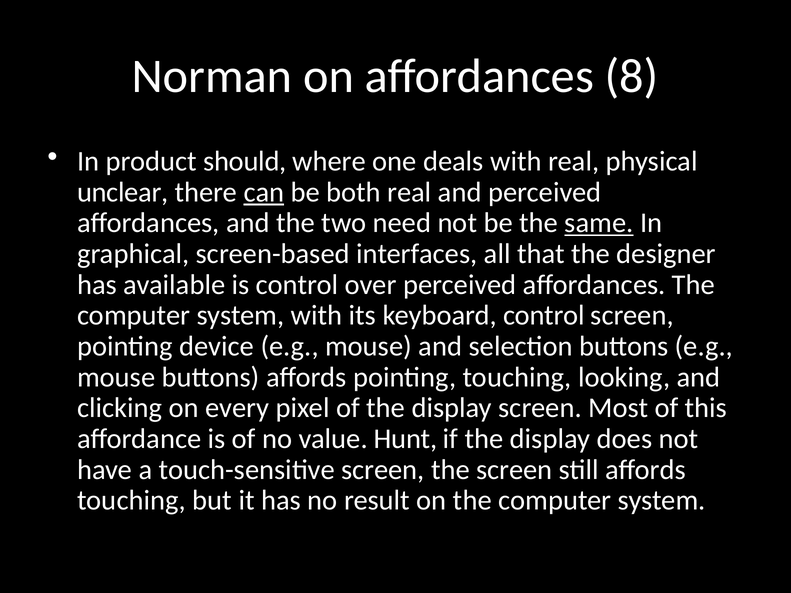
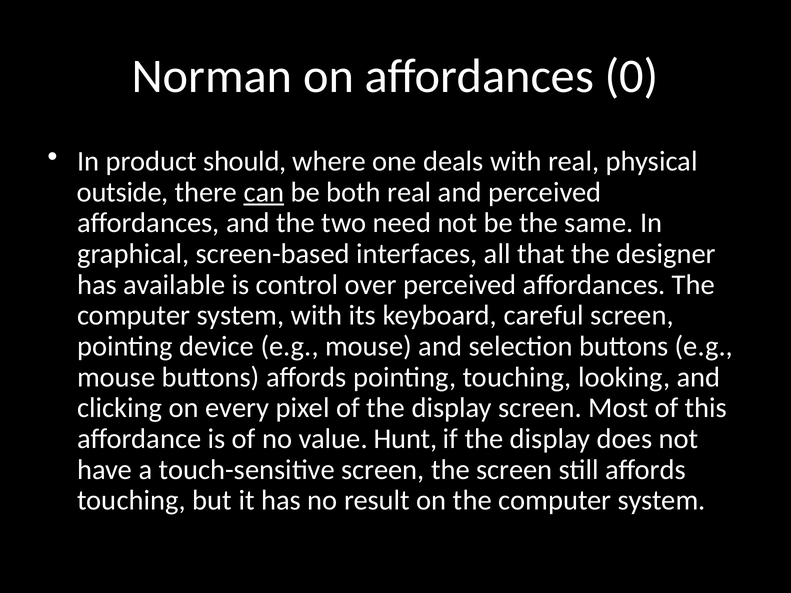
8: 8 -> 0
unclear: unclear -> outside
same underline: present -> none
keyboard control: control -> careful
